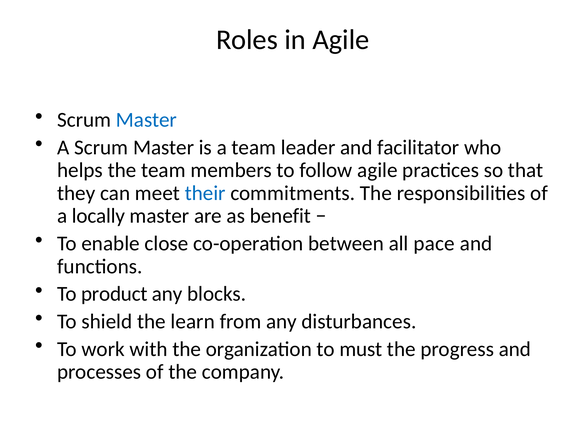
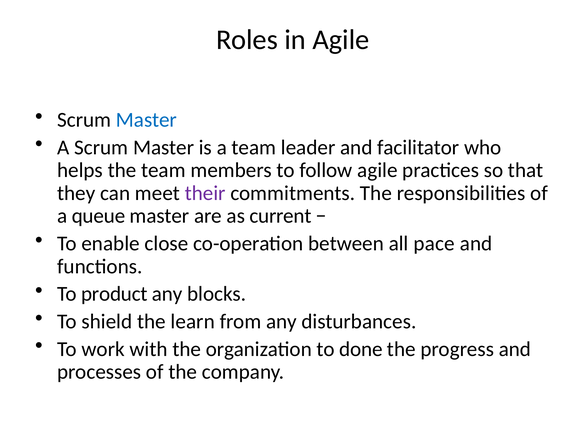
their colour: blue -> purple
locally: locally -> queue
benefit: benefit -> current
must: must -> done
